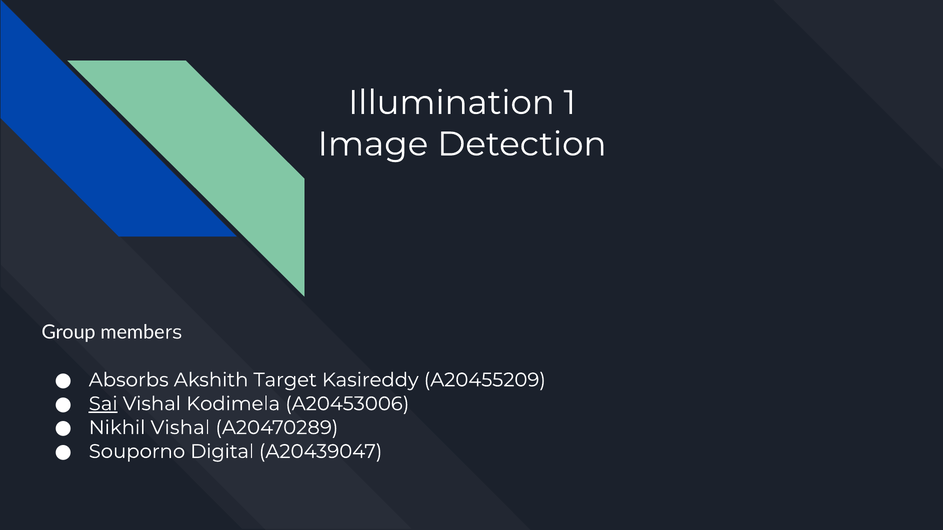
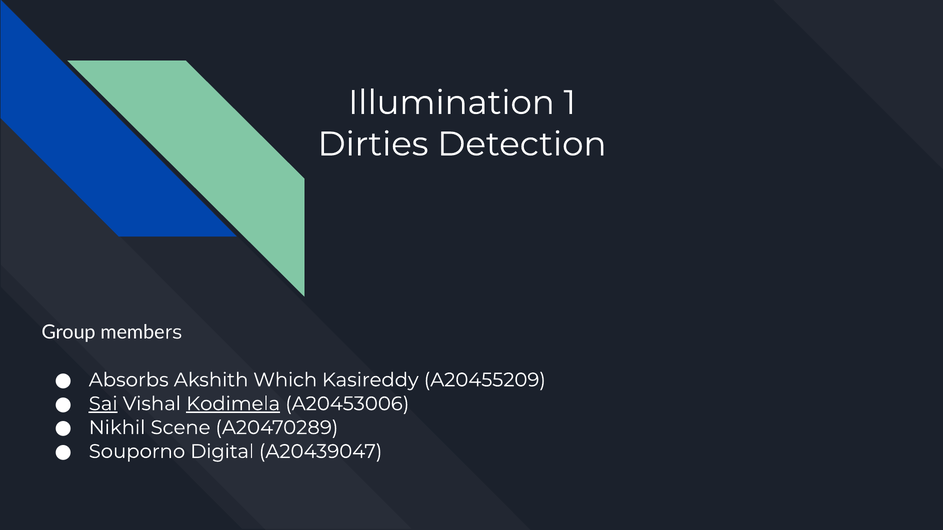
Image: Image -> Dirties
Target: Target -> Which
Kodimela underline: none -> present
Nikhil Vishal: Vishal -> Scene
